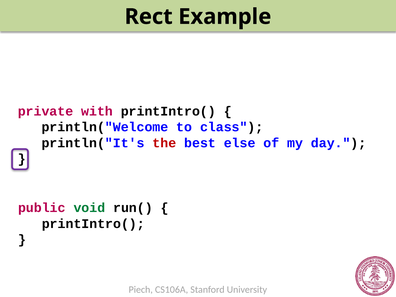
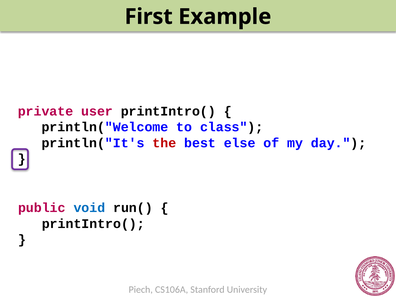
Rect: Rect -> First
with: with -> user
void colour: green -> blue
